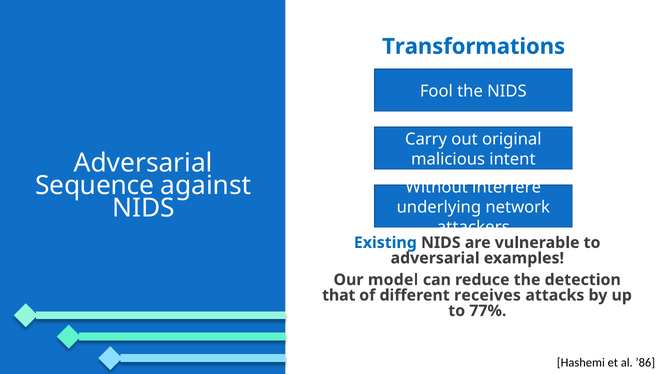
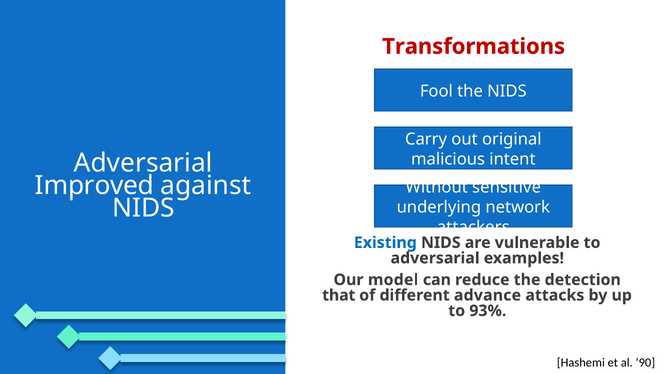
Transformations colour: blue -> red
Sequence: Sequence -> Improved
interfere: interfere -> sensitive
receives: receives -> advance
77%: 77% -> 93%
’86: ’86 -> ’90
